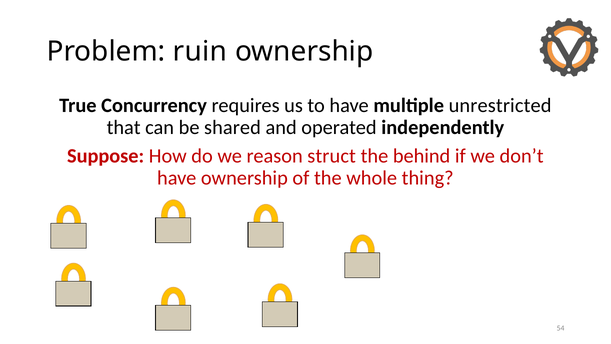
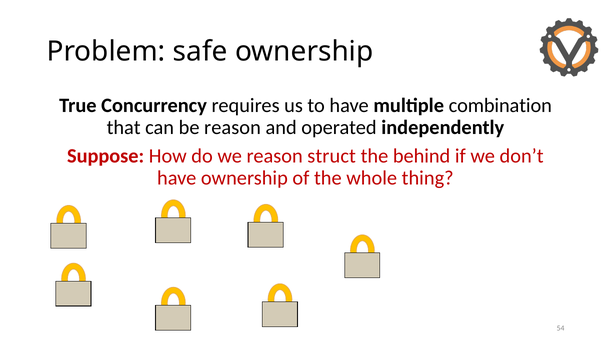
ruin: ruin -> safe
unrestricted: unrestricted -> combination
be shared: shared -> reason
